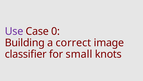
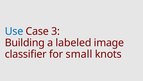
Use colour: purple -> blue
0: 0 -> 3
correct: correct -> labeled
